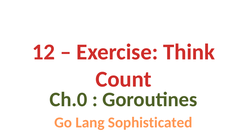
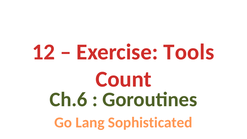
Think: Think -> Tools
Ch.0: Ch.0 -> Ch.6
